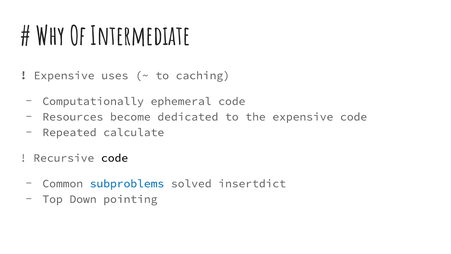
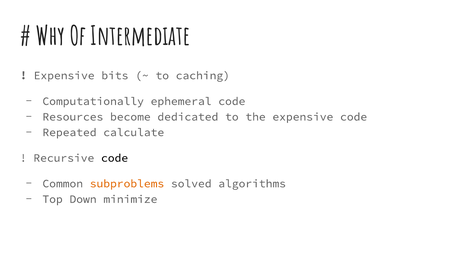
uses: uses -> bits
subproblems colour: blue -> orange
insertdict: insertdict -> algorithms
pointing: pointing -> minimize
